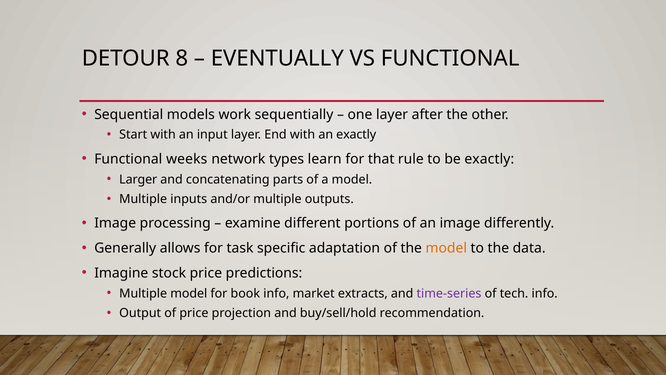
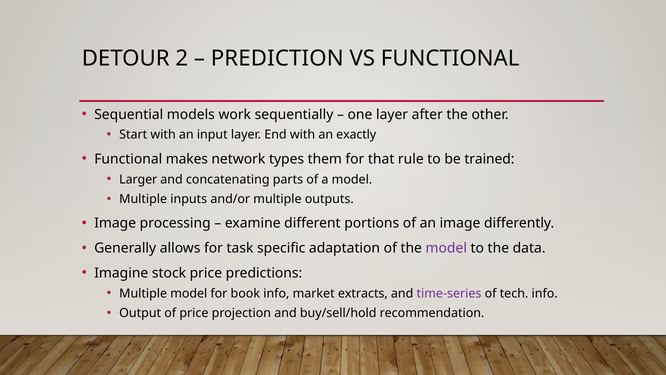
8: 8 -> 2
EVENTUALLY: EVENTUALLY -> PREDICTION
weeks: weeks -> makes
learn: learn -> them
be exactly: exactly -> trained
model at (446, 248) colour: orange -> purple
